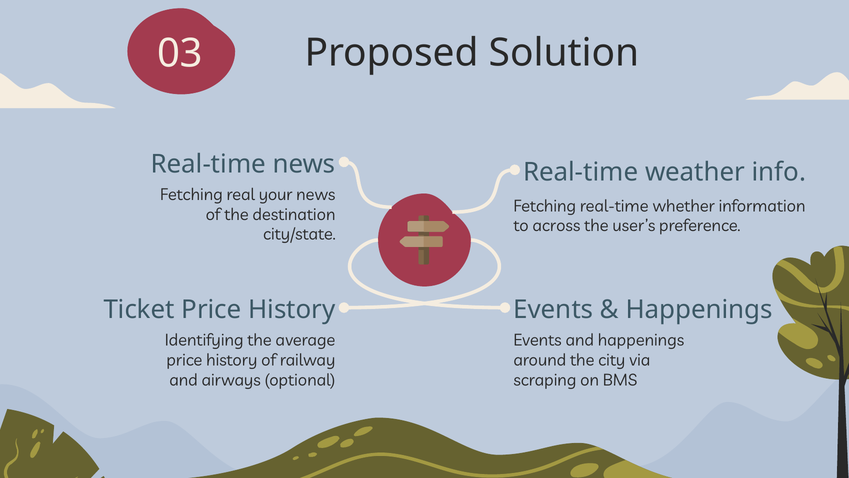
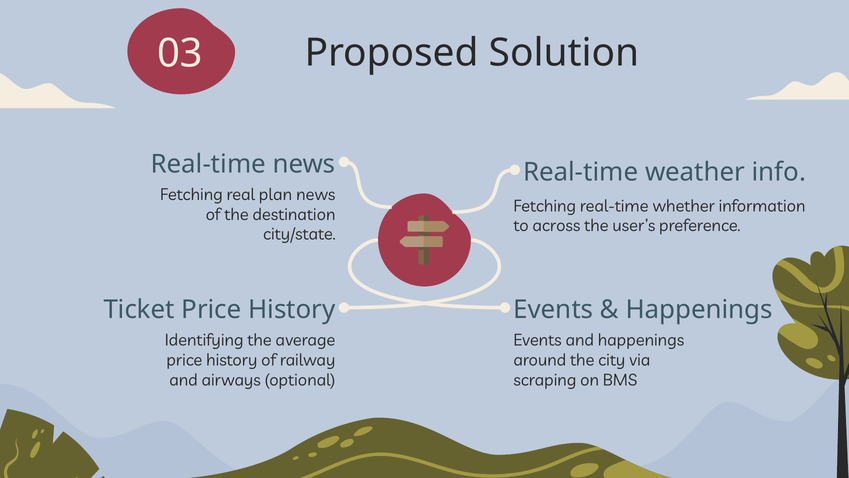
your: your -> plan
